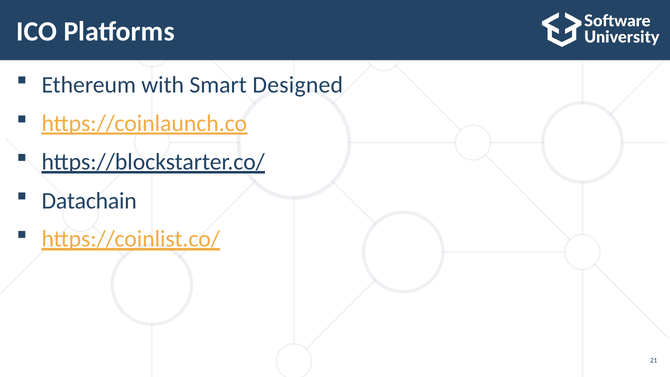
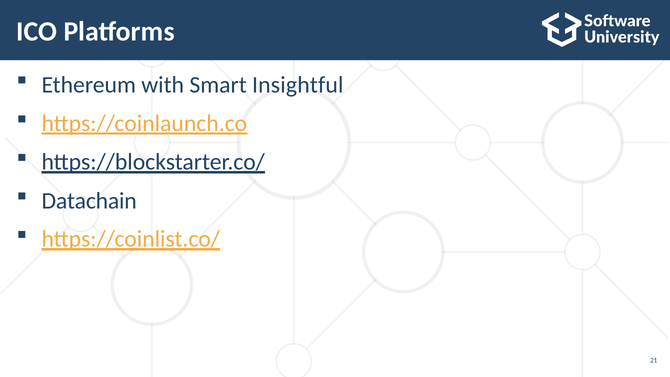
Designed: Designed -> Insightful
